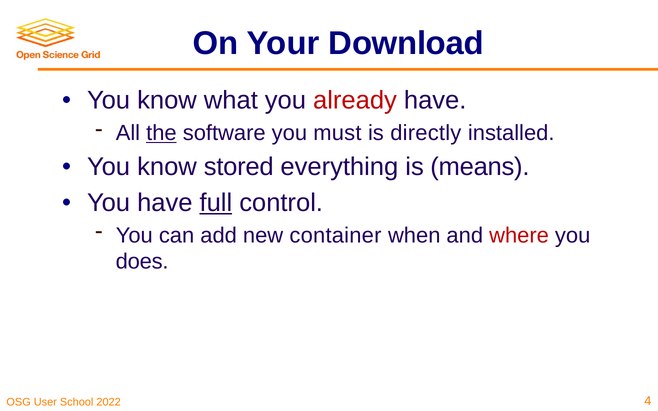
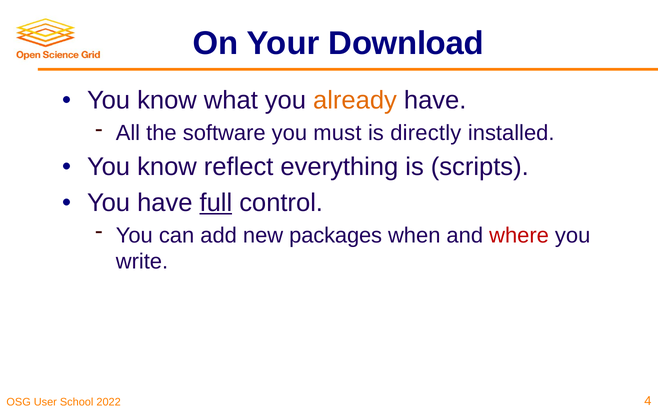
already colour: red -> orange
the underline: present -> none
stored: stored -> reflect
means: means -> scripts
container: container -> packages
does: does -> write
